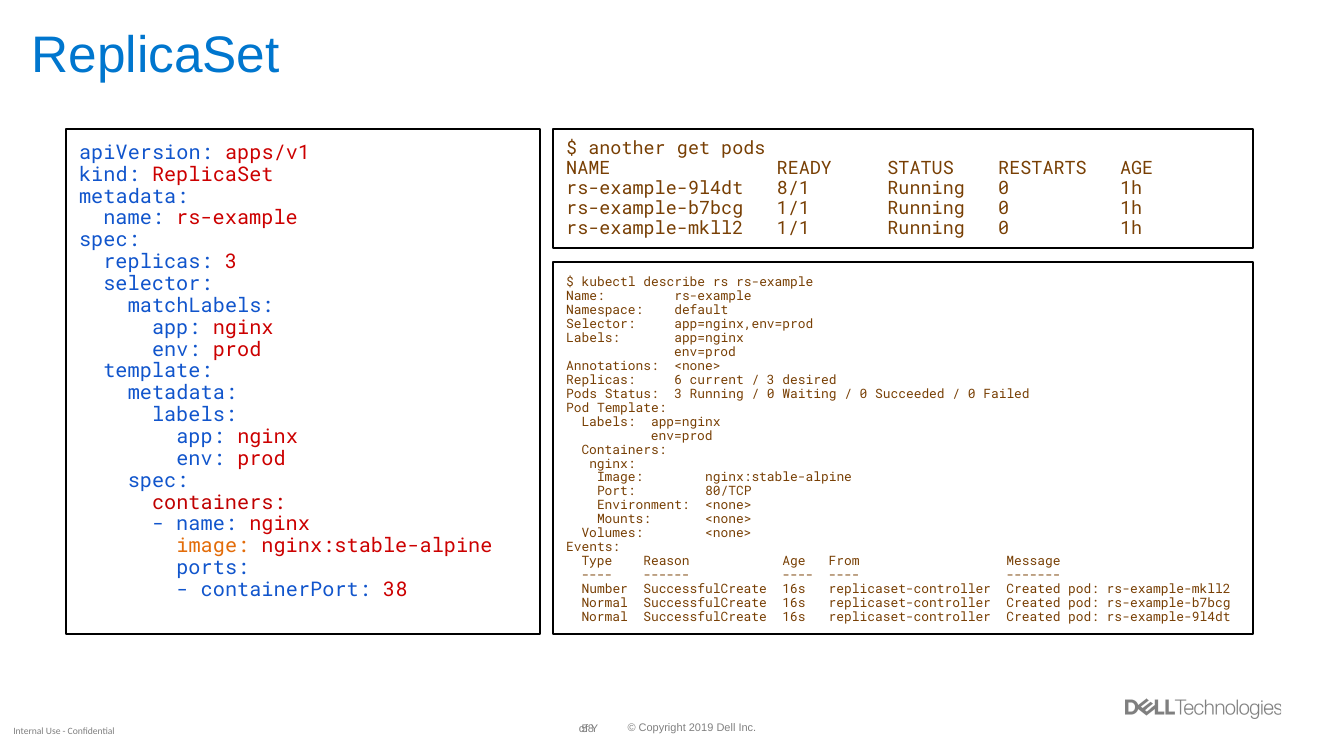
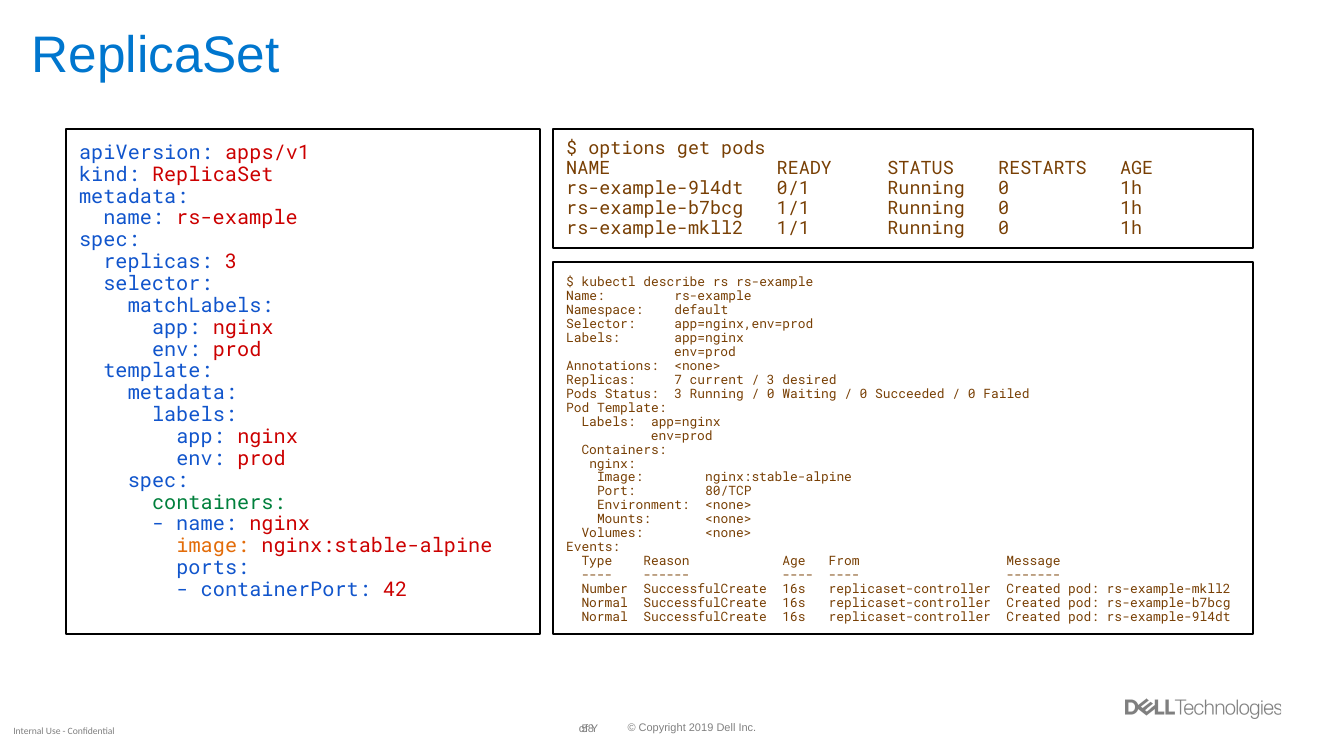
another: another -> options
8/1: 8/1 -> 0/1
6: 6 -> 7
containers at (219, 502) colour: red -> green
38: 38 -> 42
